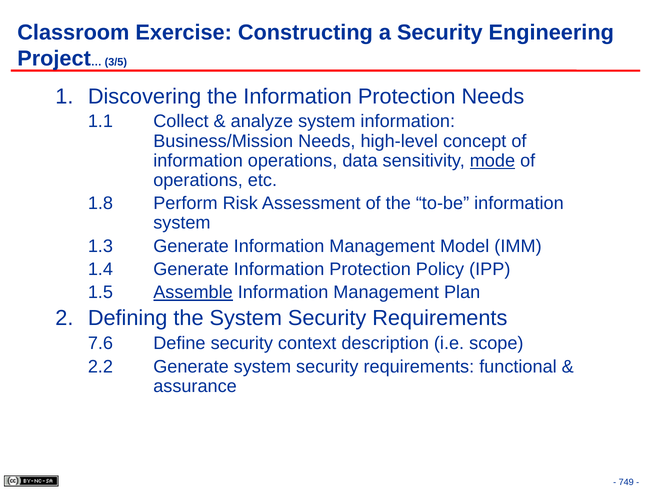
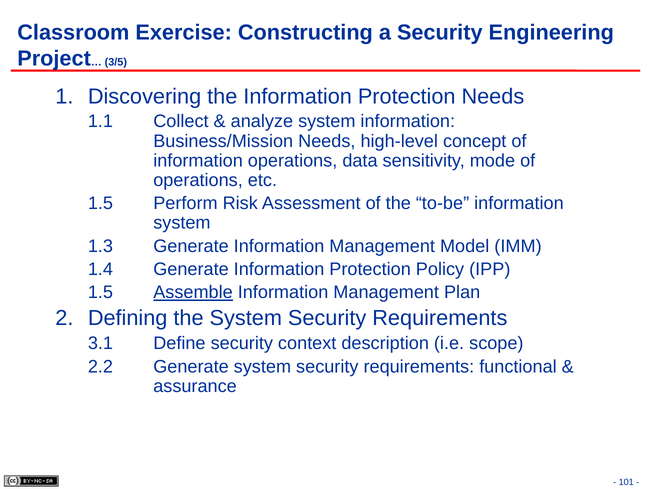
mode underline: present -> none
1.8 at (100, 203): 1.8 -> 1.5
7.6: 7.6 -> 3.1
749: 749 -> 101
